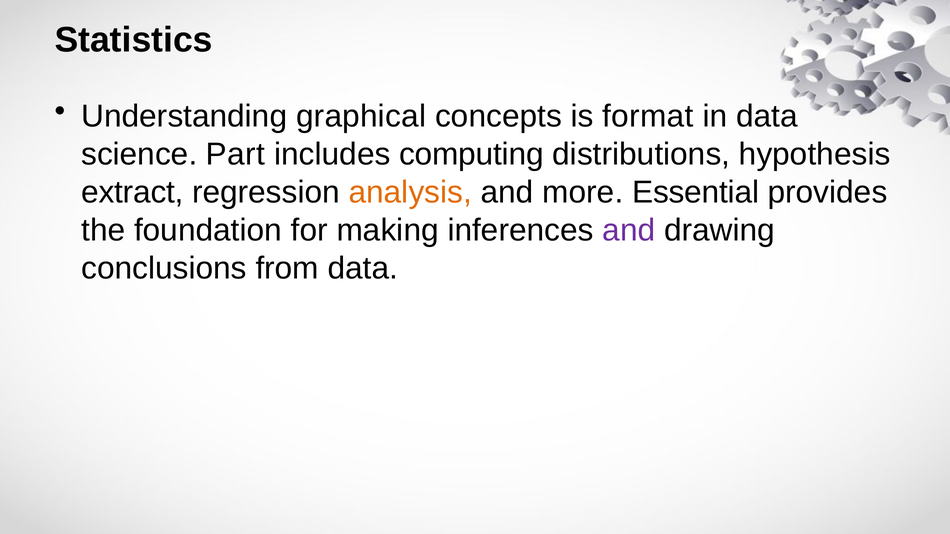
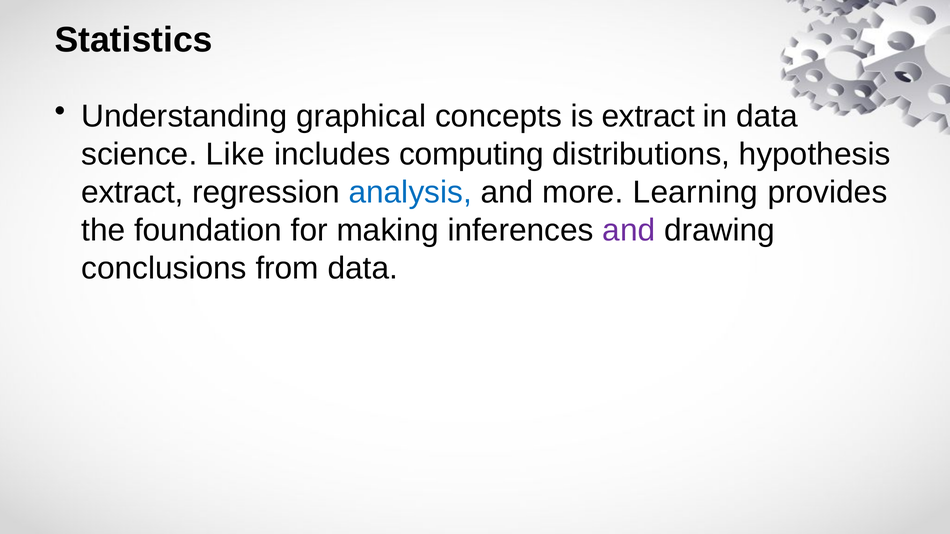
is format: format -> extract
Part: Part -> Like
analysis colour: orange -> blue
Essential: Essential -> Learning
